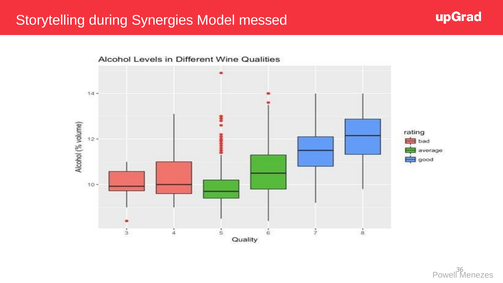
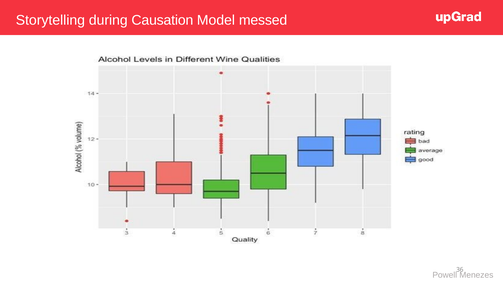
Synergies: Synergies -> Causation
